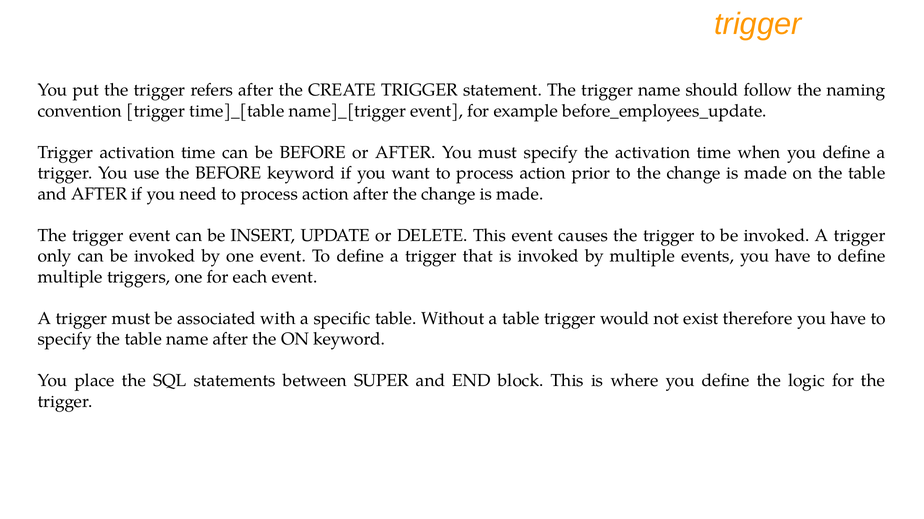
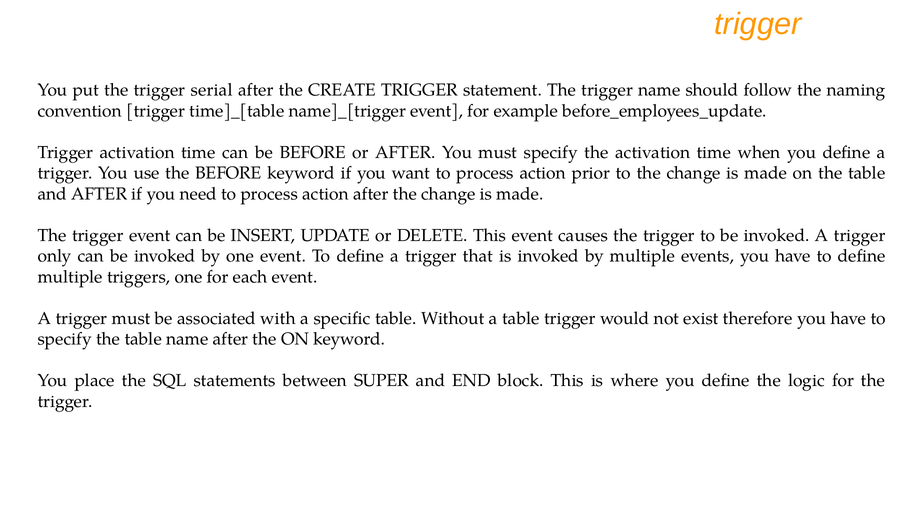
refers: refers -> serial
